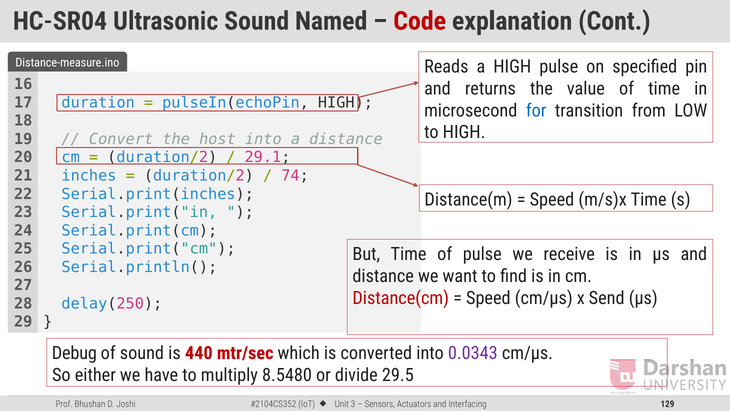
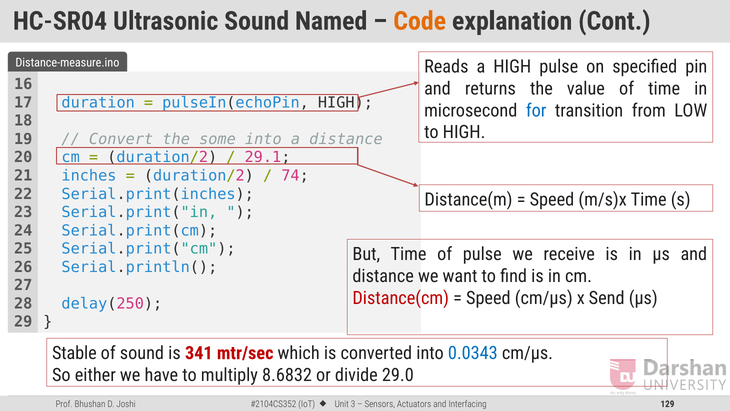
Code colour: red -> orange
host: host -> some
Debug: Debug -> Stable
440: 440 -> 341
0.0343 colour: purple -> blue
8.5480: 8.5480 -> 8.6832
29.5: 29.5 -> 29.0
